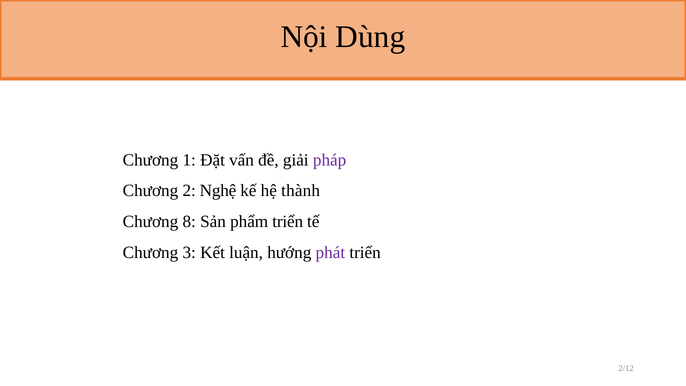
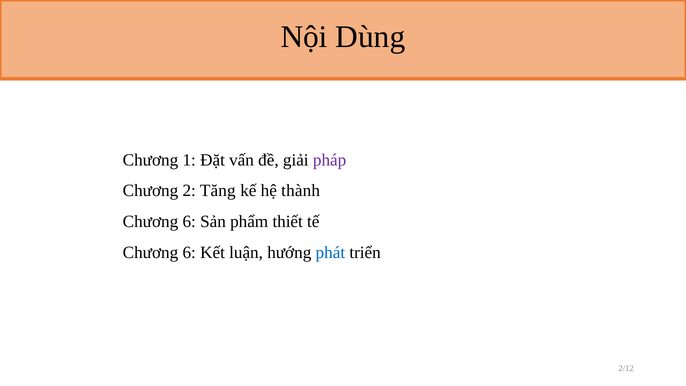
Nghệ: Nghệ -> Tăng
8 at (189, 222): 8 -> 6
phẩm triển: triển -> thiết
3 at (189, 252): 3 -> 6
phát colour: purple -> blue
